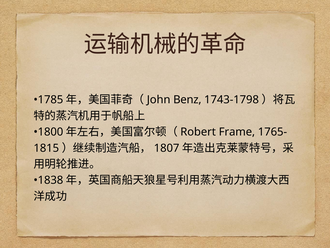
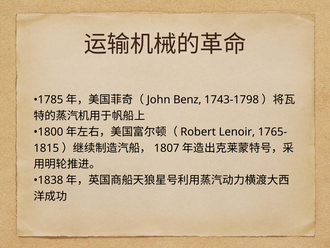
Frame: Frame -> Lenoir
